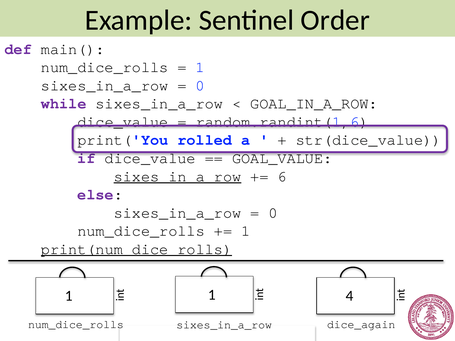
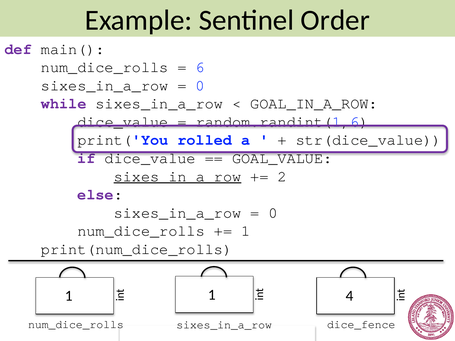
1 at (200, 67): 1 -> 6
6: 6 -> 2
print(num_dice_rolls underline: present -> none
dice_again: dice_again -> dice_fence
